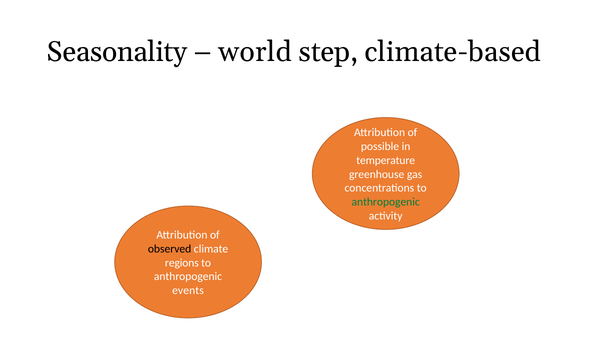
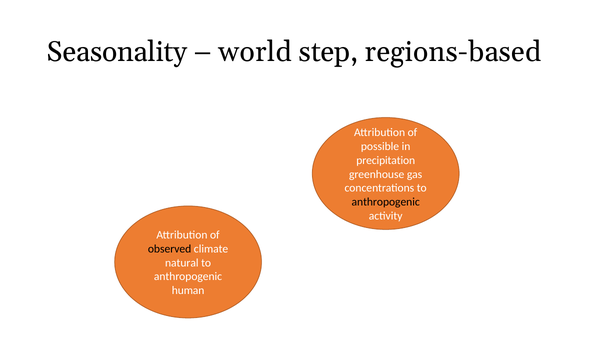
climate-based: climate-based -> regions-based
temperature: temperature -> precipitation
anthropogenic at (386, 202) colour: green -> black
regions: regions -> natural
events: events -> human
